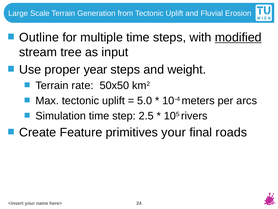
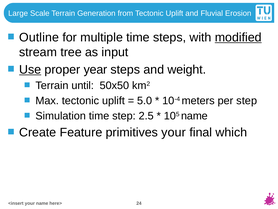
Use underline: none -> present
rate: rate -> until
per arcs: arcs -> step
105 rivers: rivers -> name
roads: roads -> which
